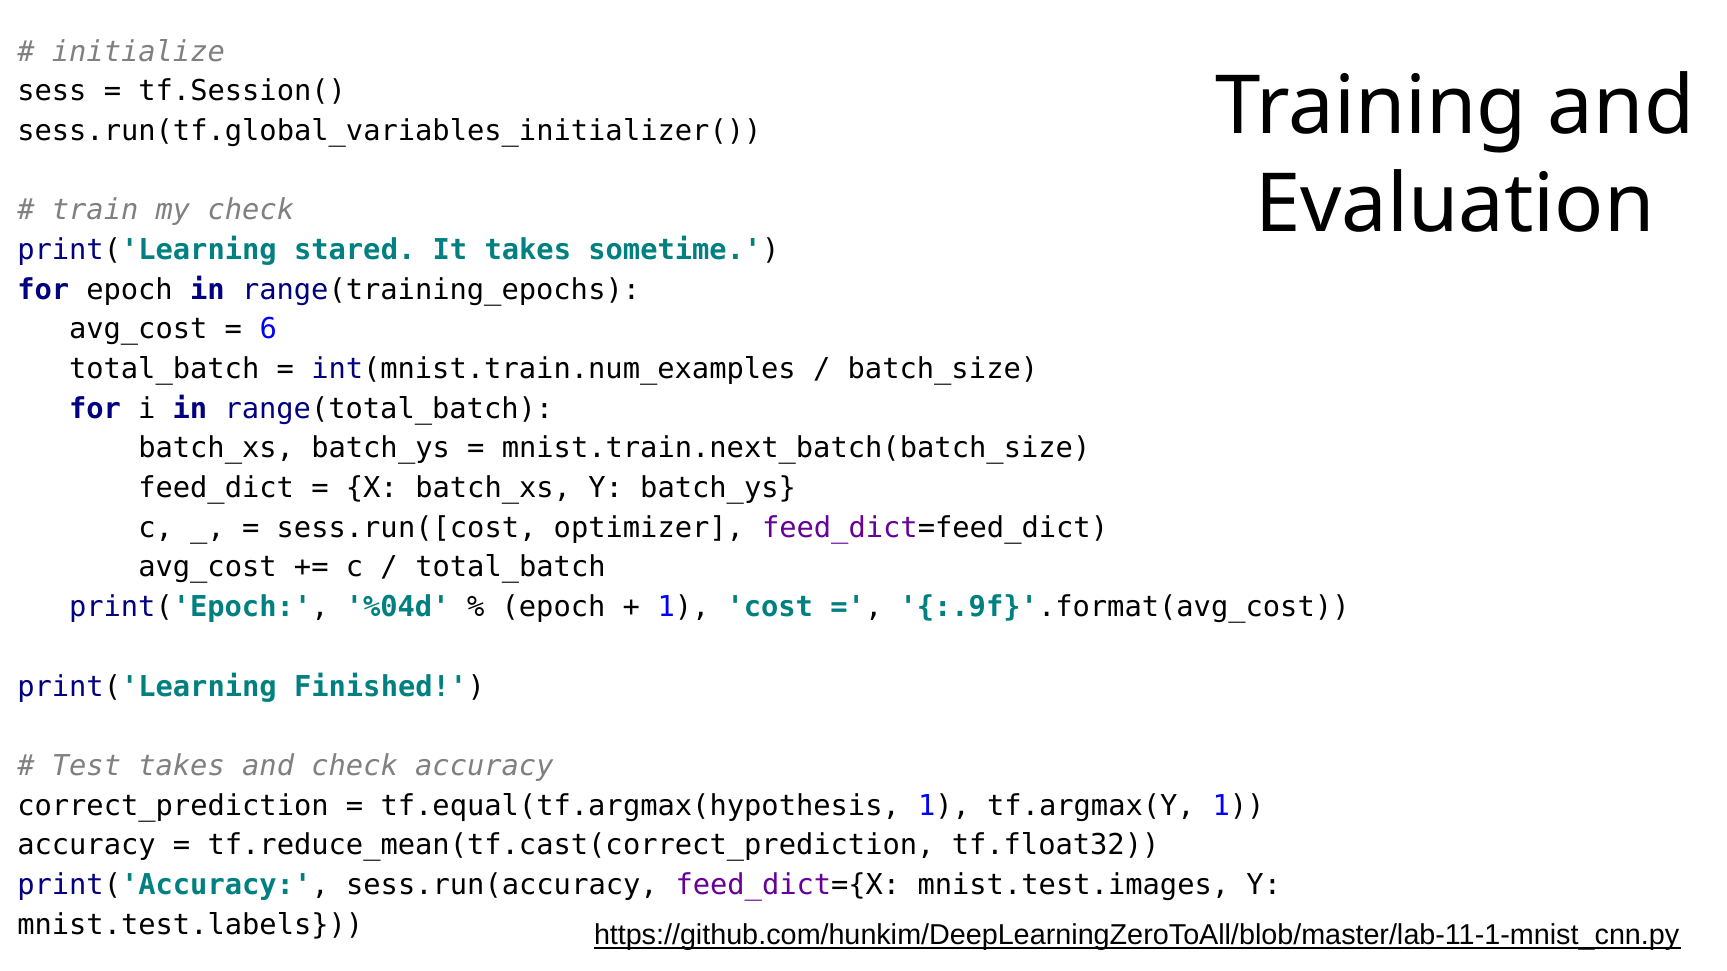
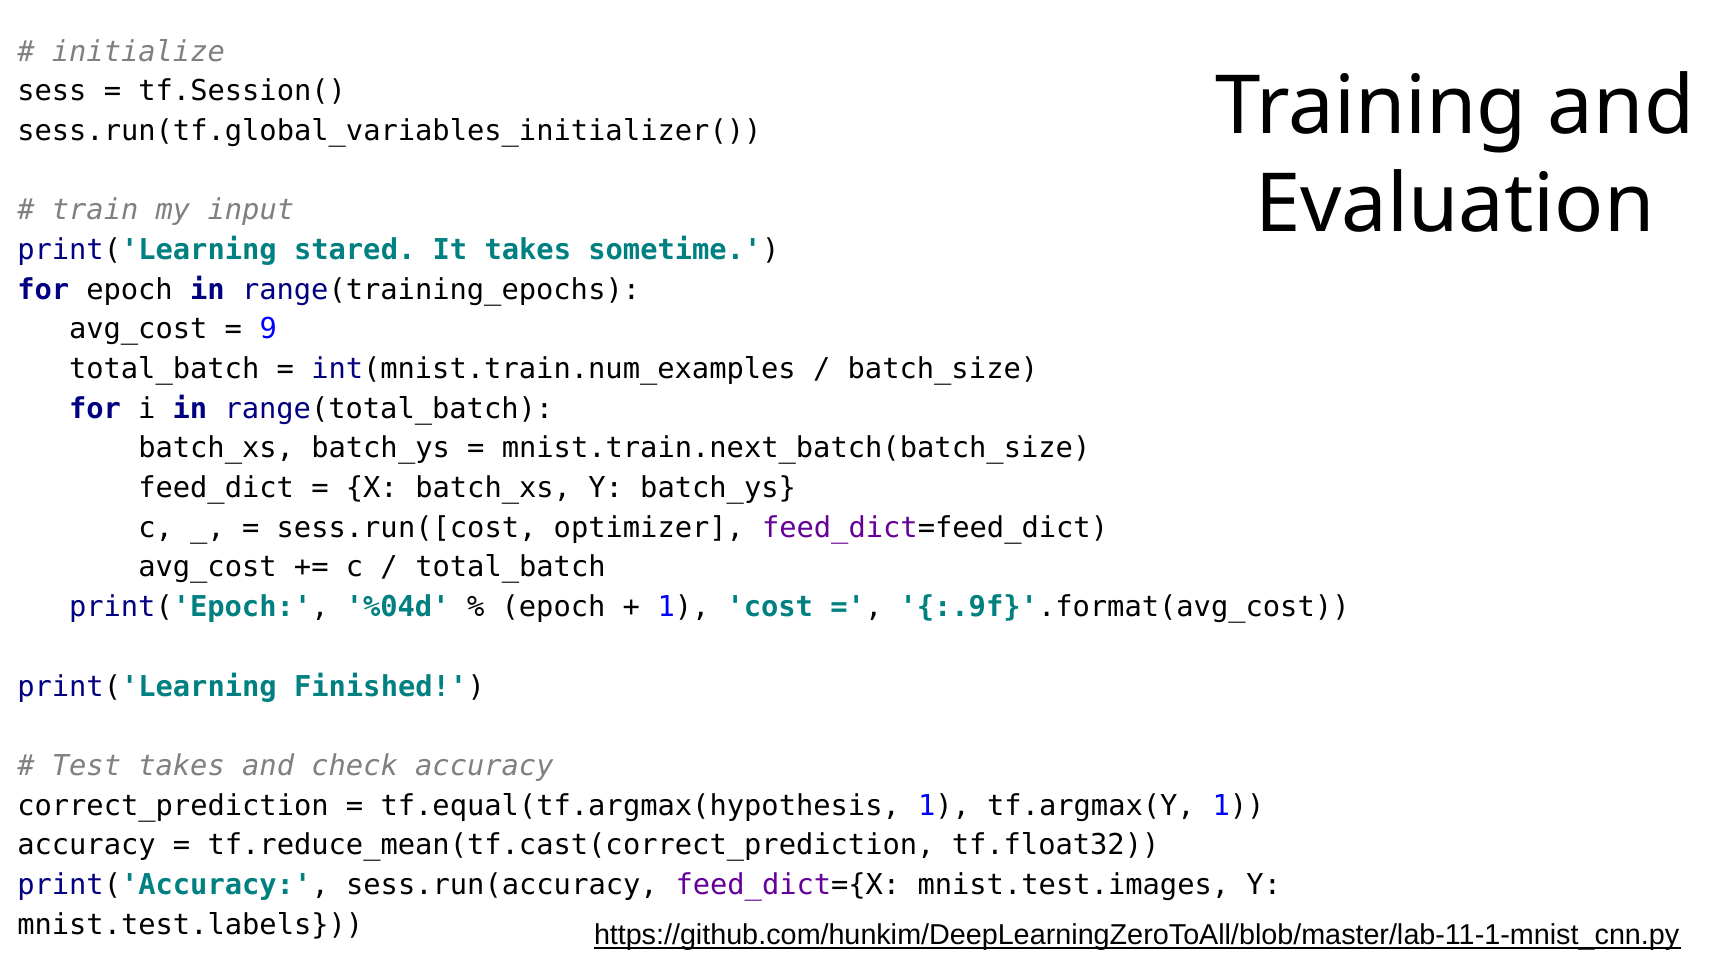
my check: check -> input
6: 6 -> 9
